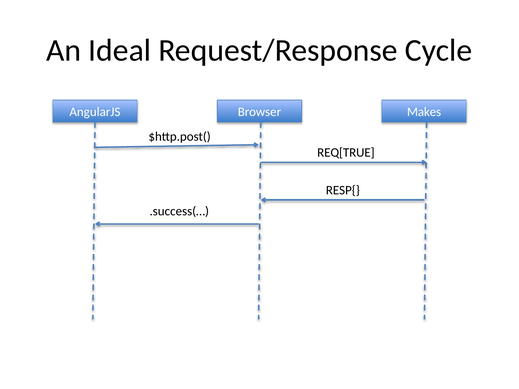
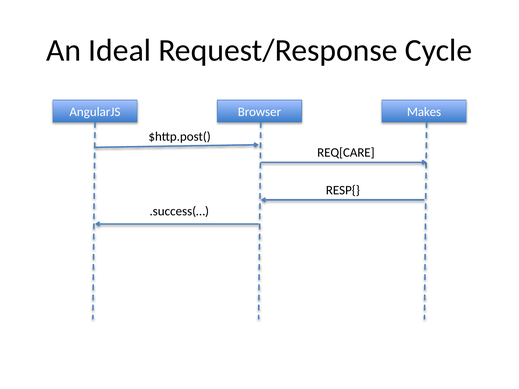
REQ[TRUE: REQ[TRUE -> REQ[CARE
